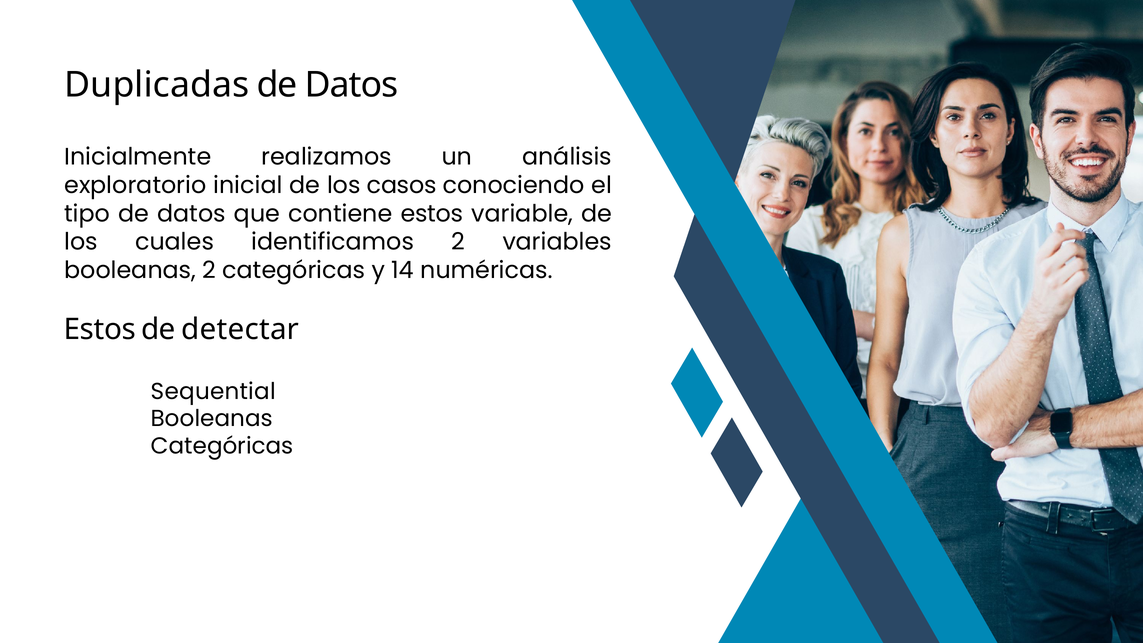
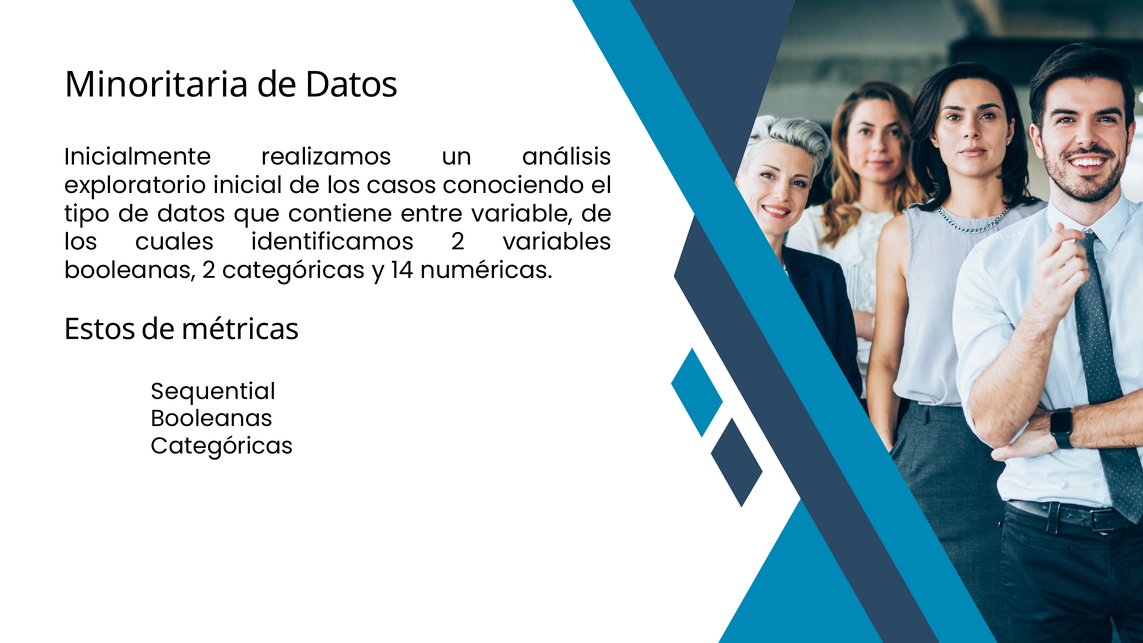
Duplicadas: Duplicadas -> Minoritaria
contiene estos: estos -> entre
detectar: detectar -> métricas
